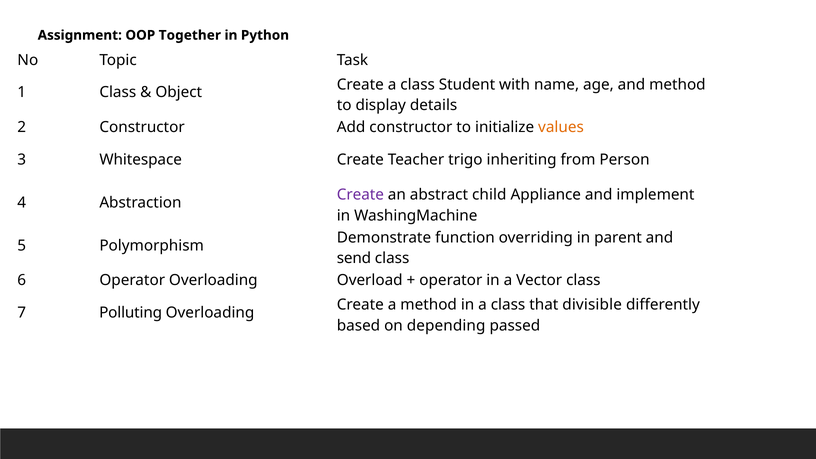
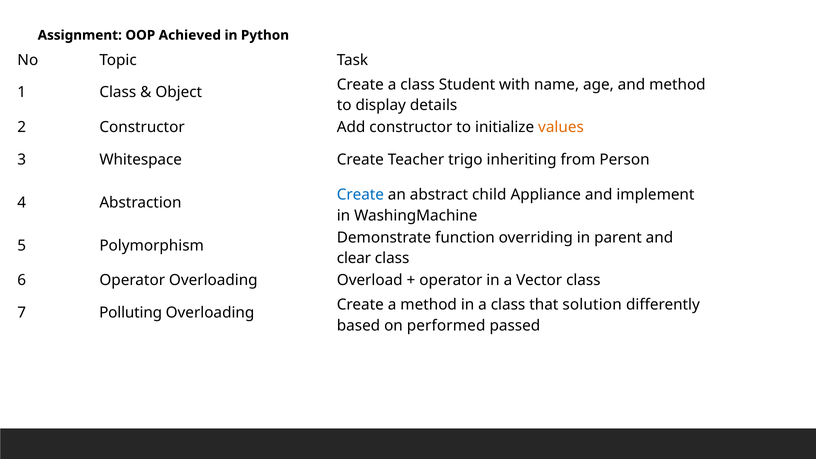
Together: Together -> Achieved
Create at (360, 195) colour: purple -> blue
send: send -> clear
divisible: divisible -> solution
depending: depending -> performed
